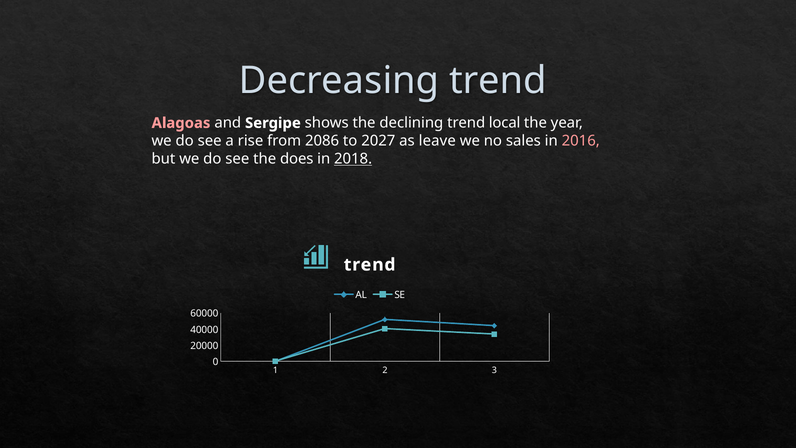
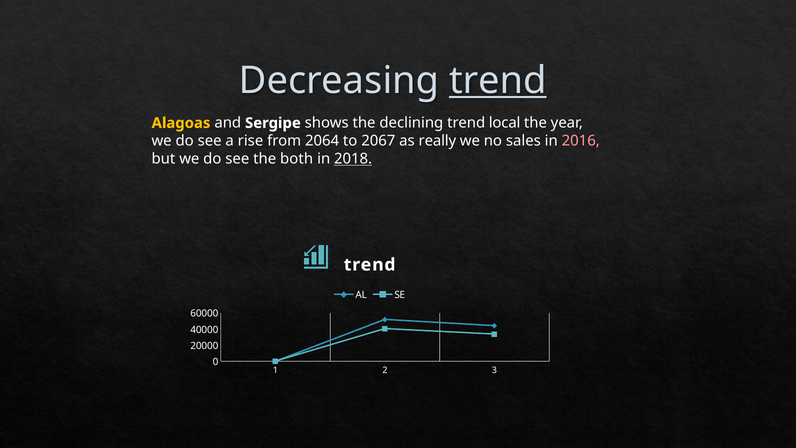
trend at (498, 81) underline: none -> present
Alagoas colour: pink -> yellow
2086: 2086 -> 2064
2027: 2027 -> 2067
leave: leave -> really
does: does -> both
